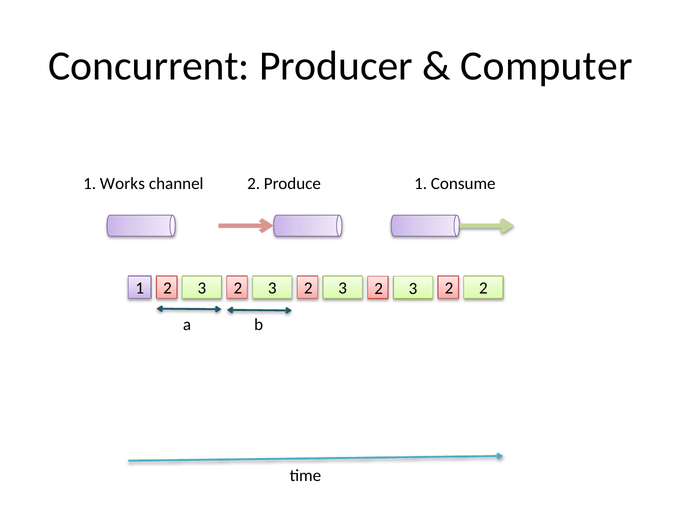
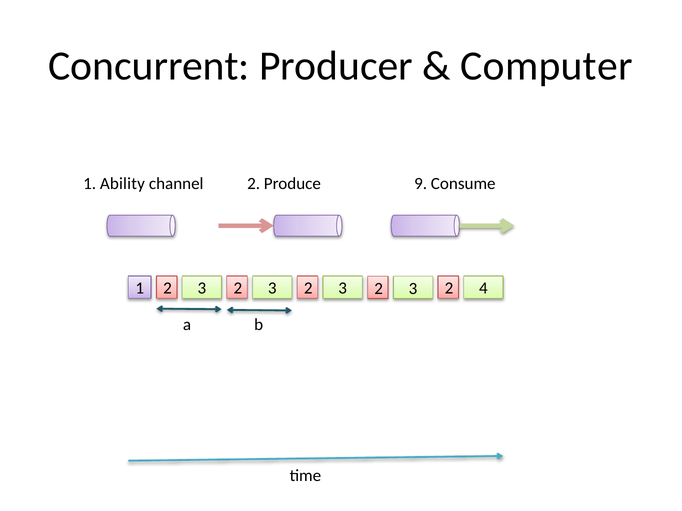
Works: Works -> Ability
Produce 1: 1 -> 9
1 2 2: 2 -> 4
